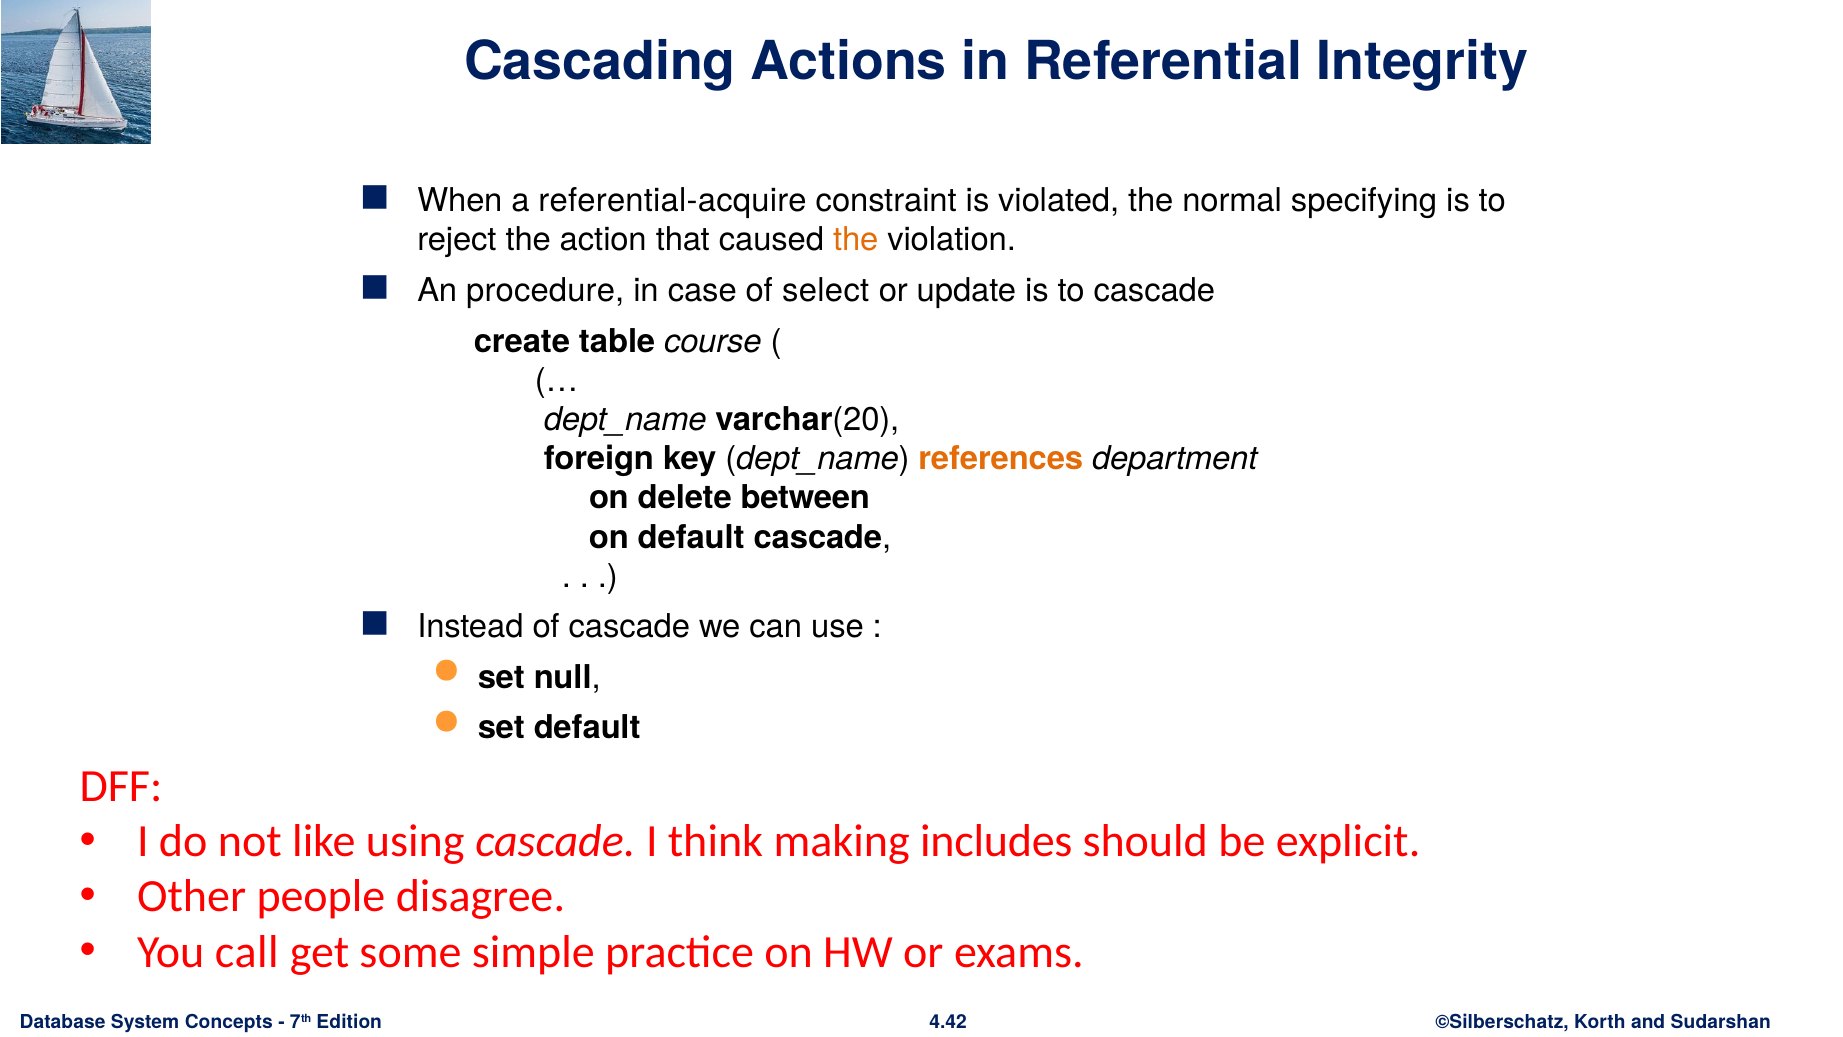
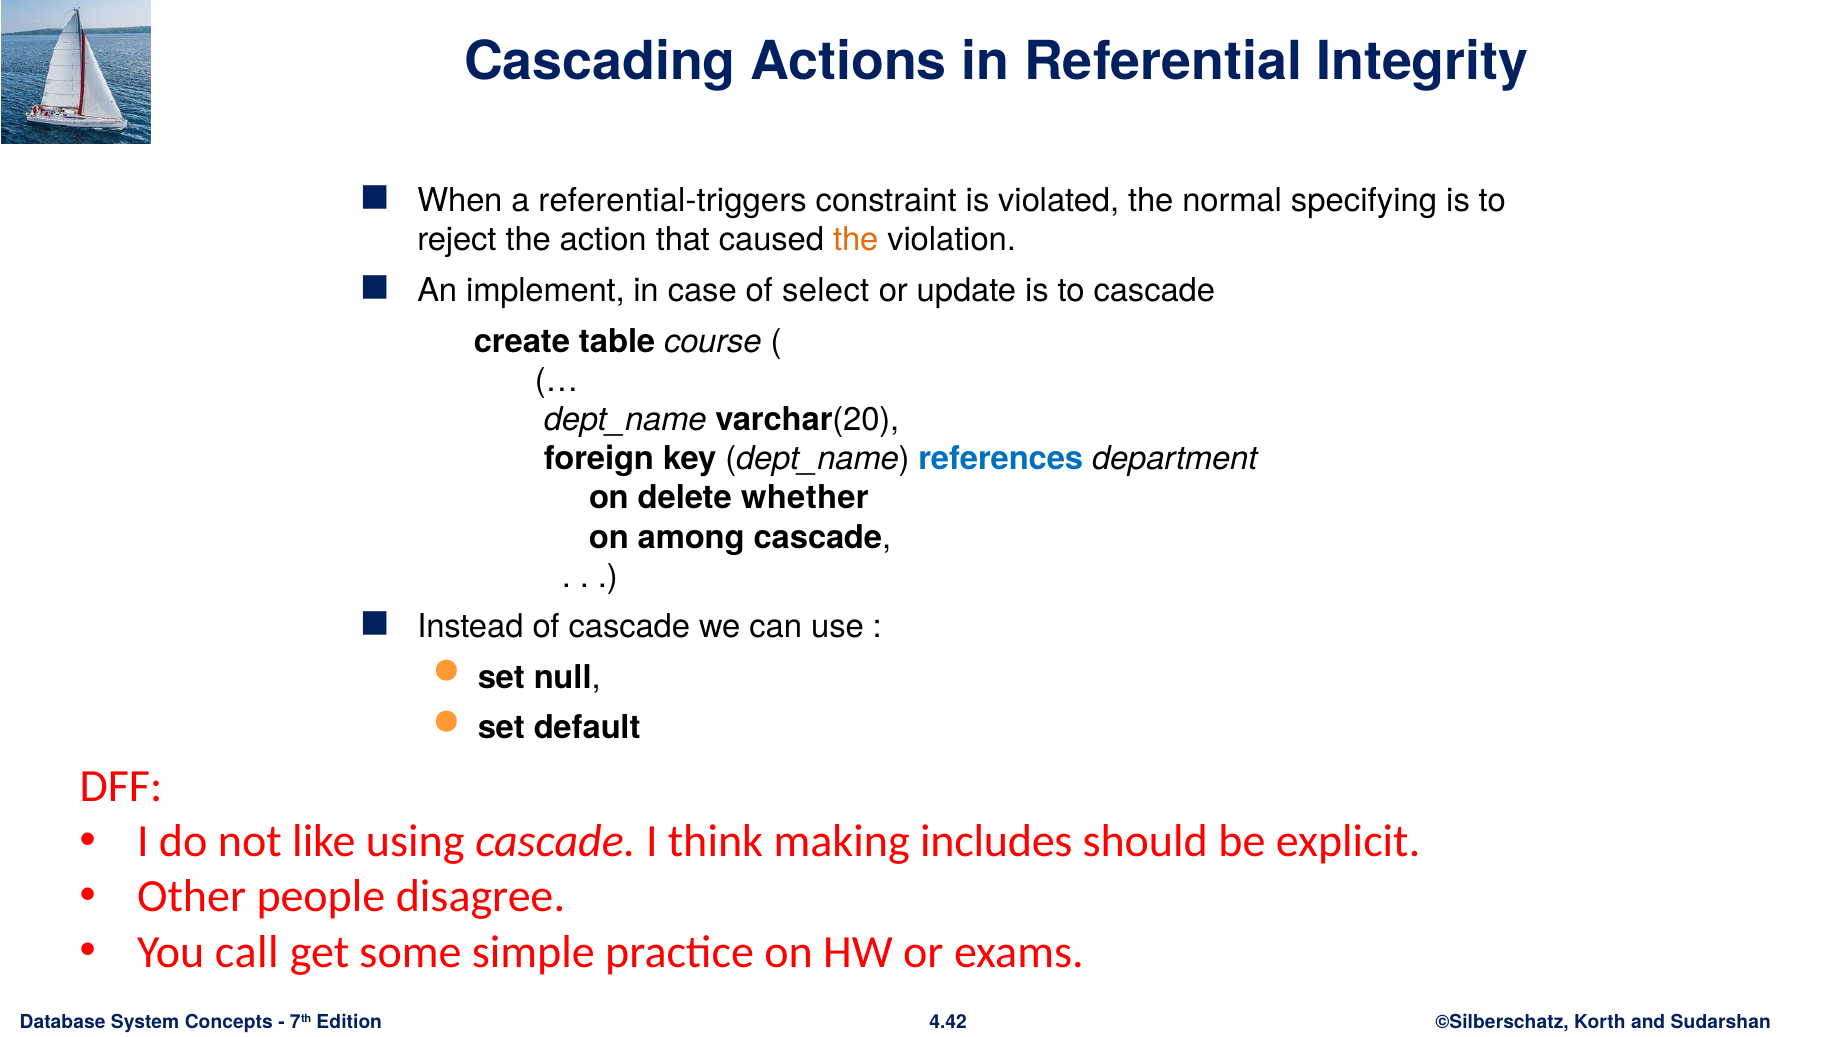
referential-acquire: referential-acquire -> referential-triggers
procedure: procedure -> implement
references colour: orange -> blue
between: between -> whether
on default: default -> among
